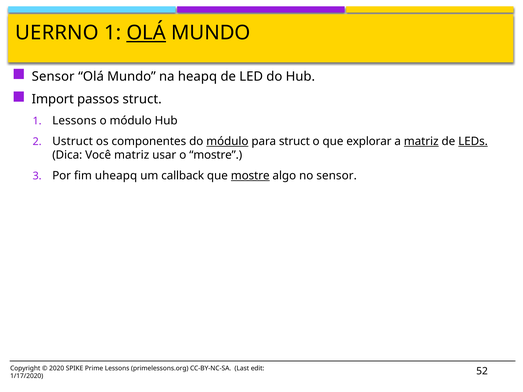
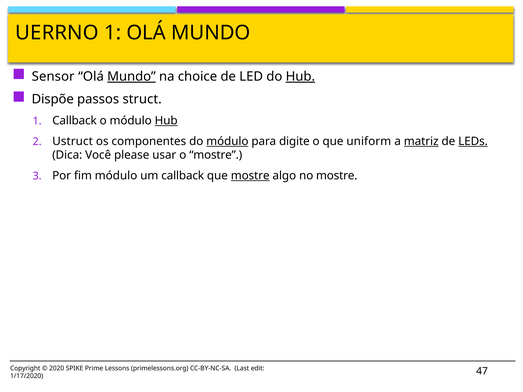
OLÁ at (146, 33) underline: present -> none
Mundo at (131, 77) underline: none -> present
heapq: heapq -> choice
Hub at (300, 77) underline: none -> present
Import: Import -> Dispõe
1 Lessons: Lessons -> Callback
Hub at (166, 121) underline: none -> present
para struct: struct -> digite
explorar: explorar -> uniform
Você matriz: matriz -> please
fim uheapq: uheapq -> módulo
no sensor: sensor -> mostre
52: 52 -> 47
